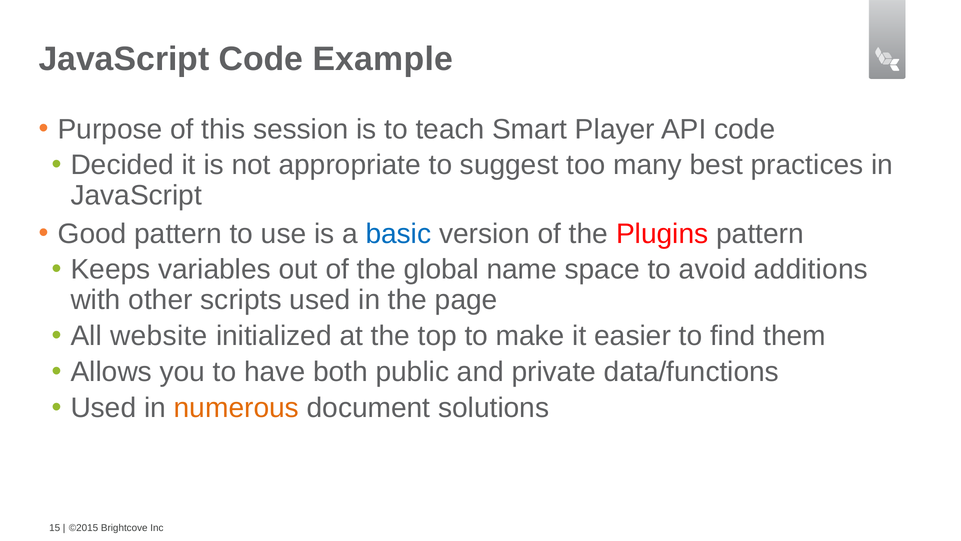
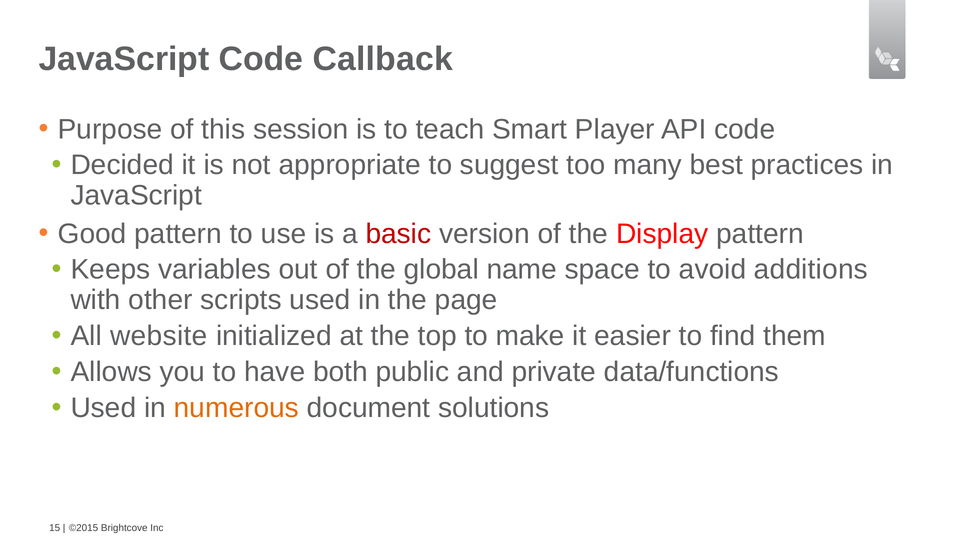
Example: Example -> Callback
basic colour: blue -> red
Plugins: Plugins -> Display
